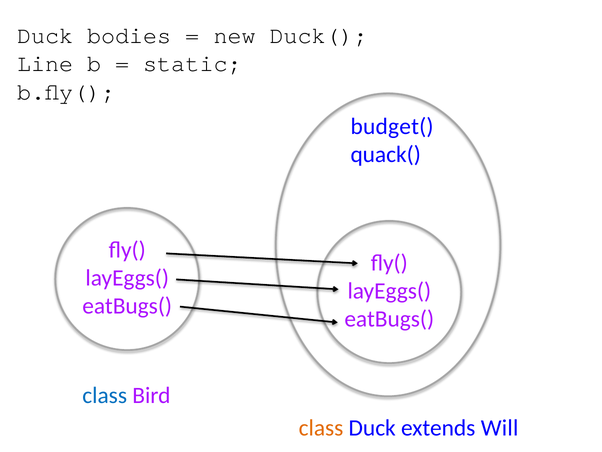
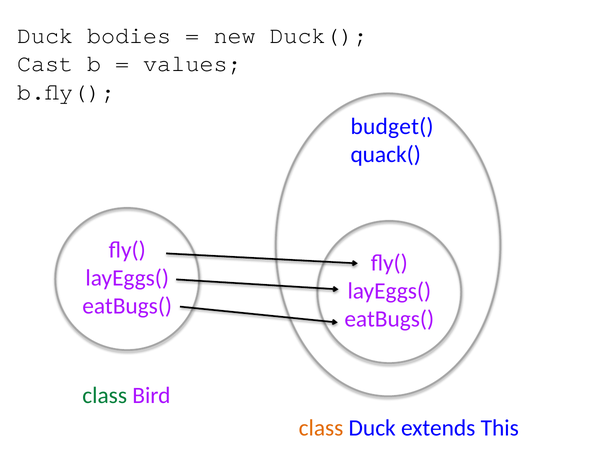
Line: Line -> Cast
static: static -> values
class at (105, 395) colour: blue -> green
Will: Will -> This
